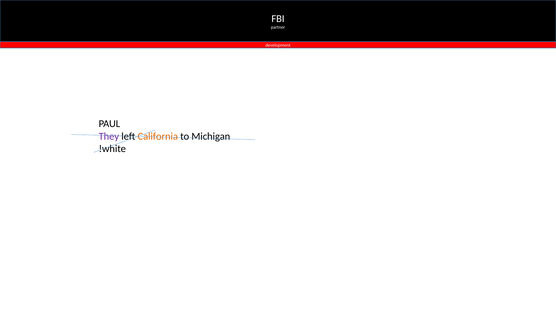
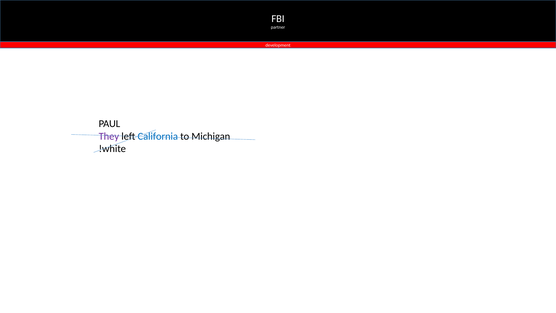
California colour: orange -> blue
